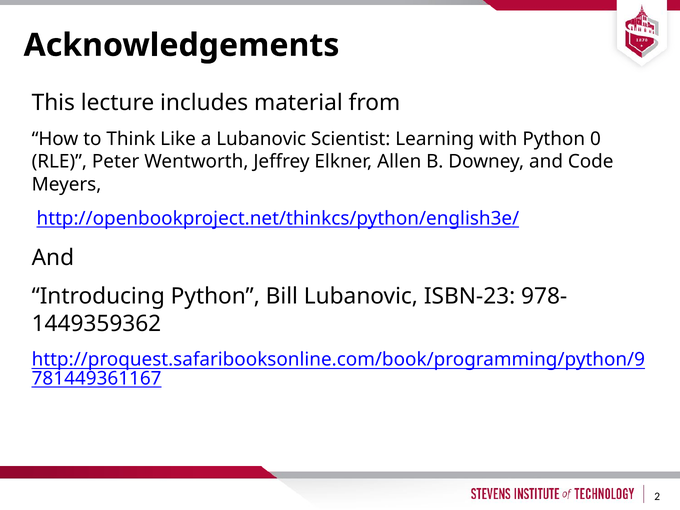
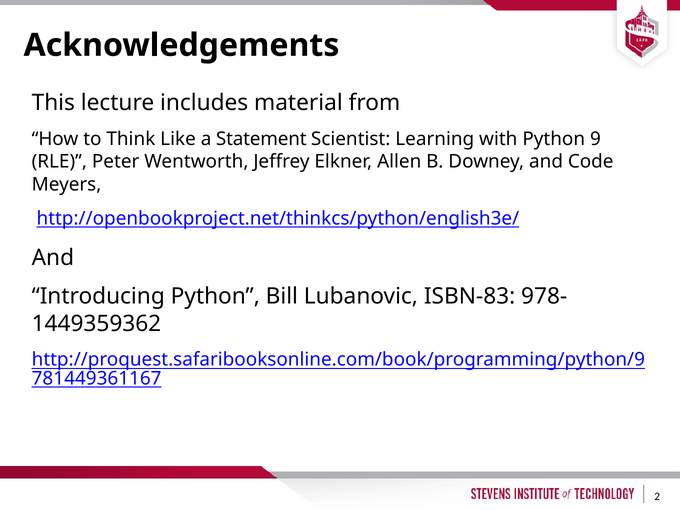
a Lubanovic: Lubanovic -> Statement
0: 0 -> 9
ISBN-23: ISBN-23 -> ISBN-83
